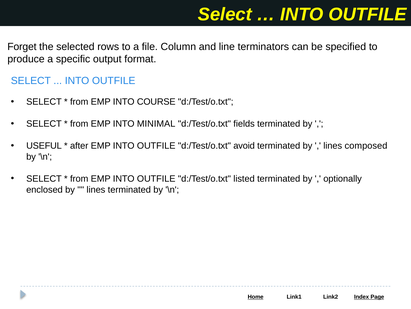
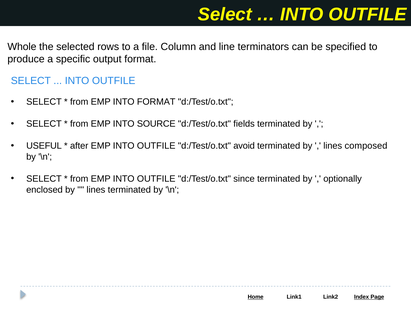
Forget: Forget -> Whole
INTO COURSE: COURSE -> FORMAT
MINIMAL: MINIMAL -> SOURCE
listed: listed -> since
